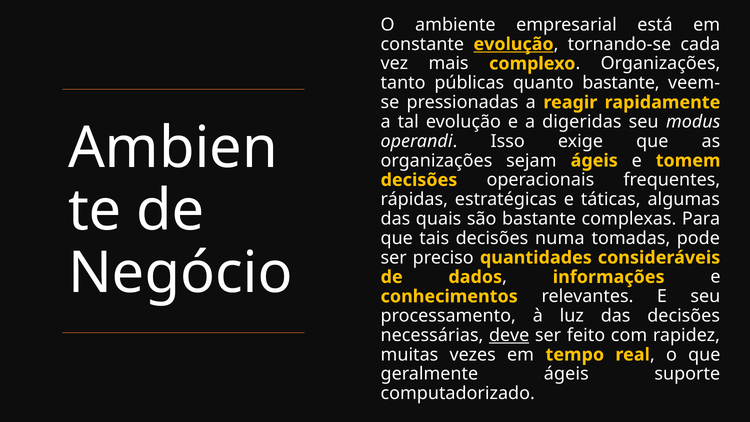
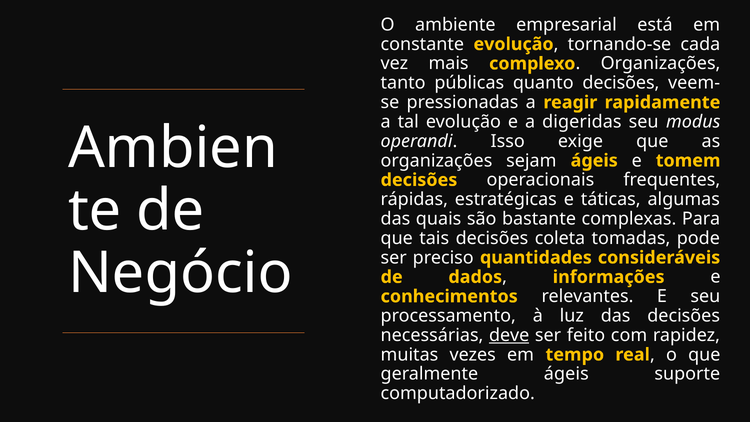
evolução at (514, 44) underline: present -> none
quanto bastante: bastante -> decisões
numa: numa -> coleta
